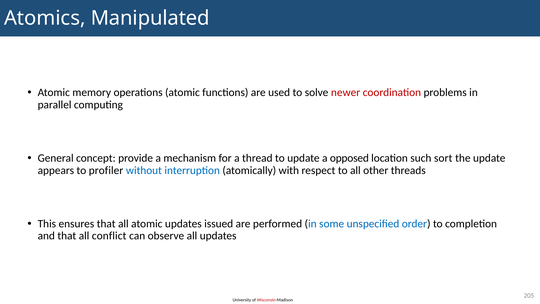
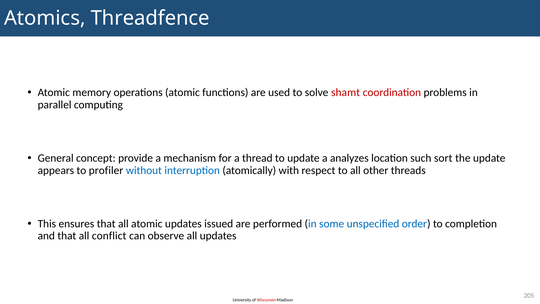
Manipulated: Manipulated -> Threadfence
newer: newer -> shamt
opposed: opposed -> analyzes
